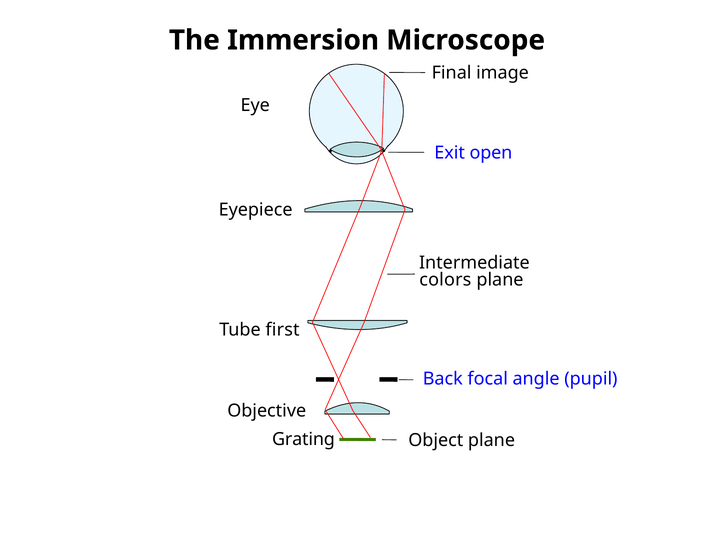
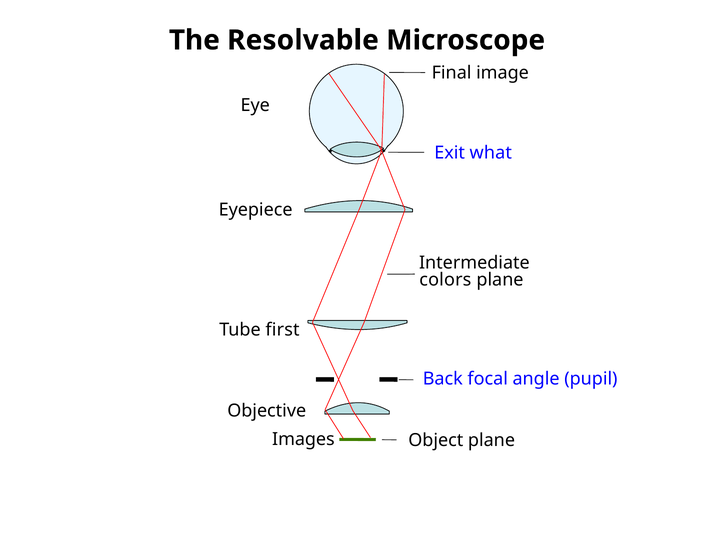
Immersion: Immersion -> Resolvable
open: open -> what
Grating: Grating -> Images
